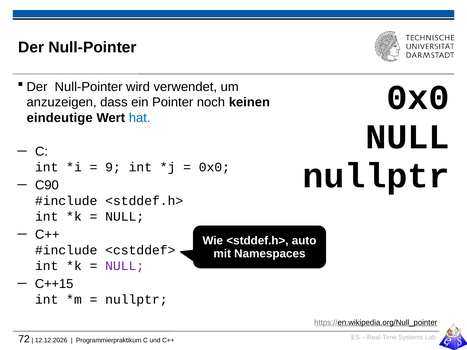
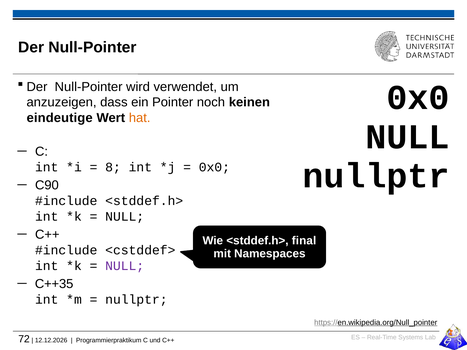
hat colour: blue -> orange
9: 9 -> 8
auto: auto -> final
C++15: C++15 -> C++35
